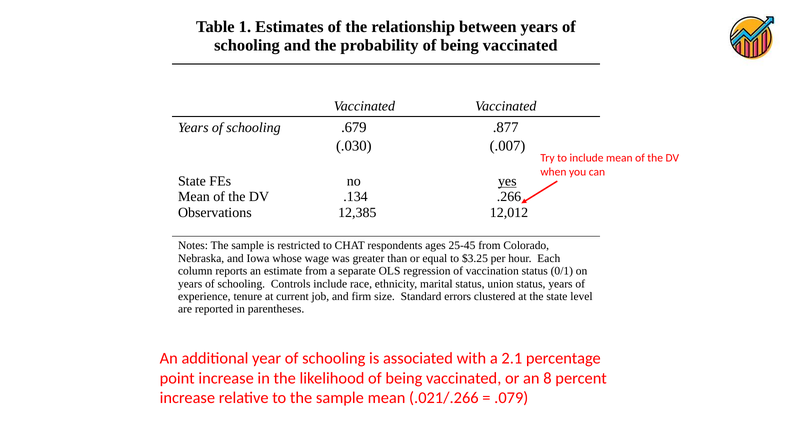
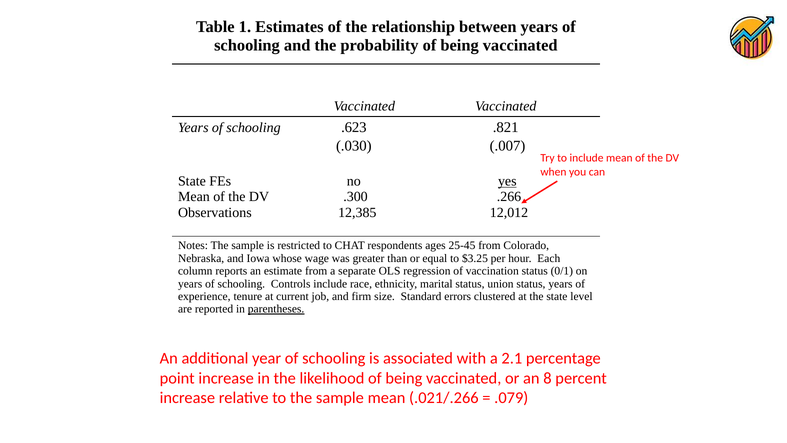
.877: .877 -> .821
.679: .679 -> .623
.134: .134 -> .300
parentheses underline: none -> present
